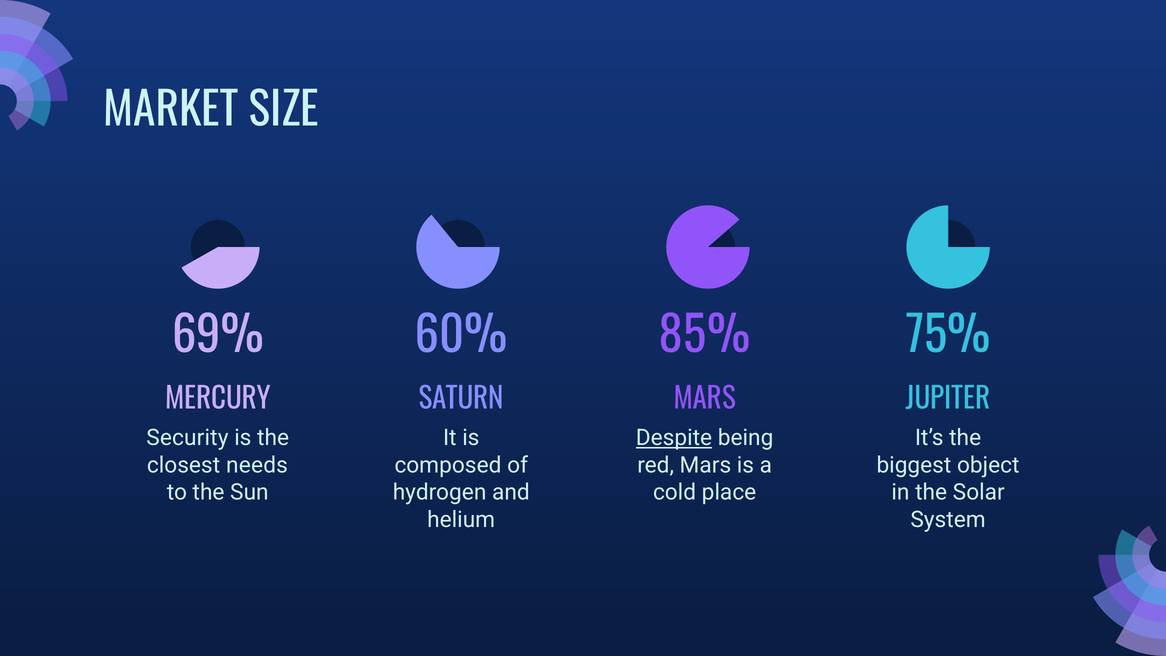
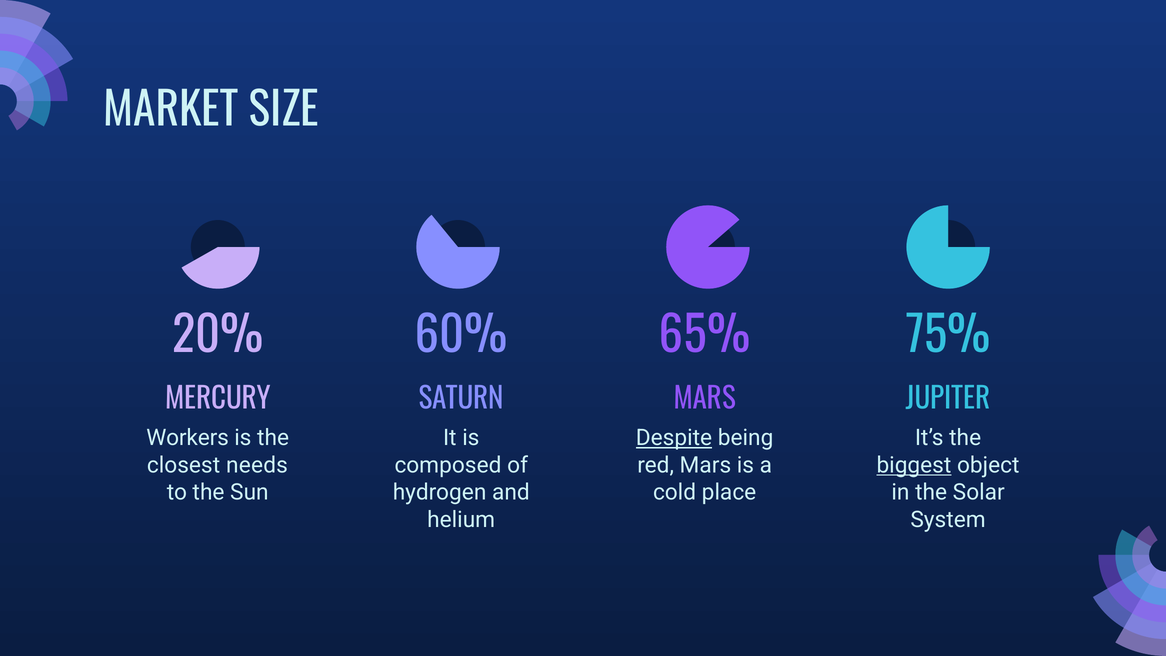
69%: 69% -> 20%
85%: 85% -> 65%
Security: Security -> Workers
biggest underline: none -> present
